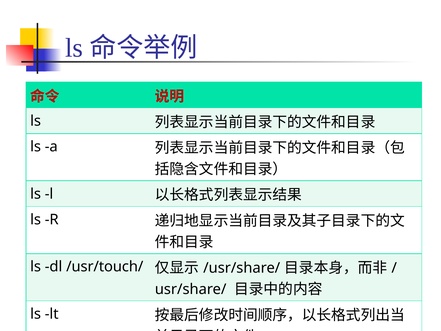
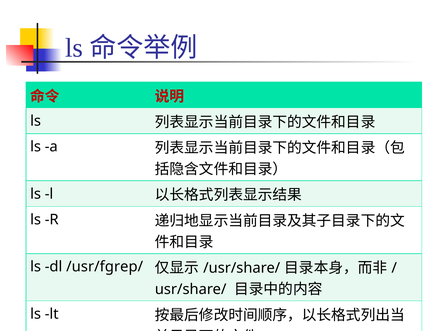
/usr/touch/: /usr/touch/ -> /usr/fgrep/
